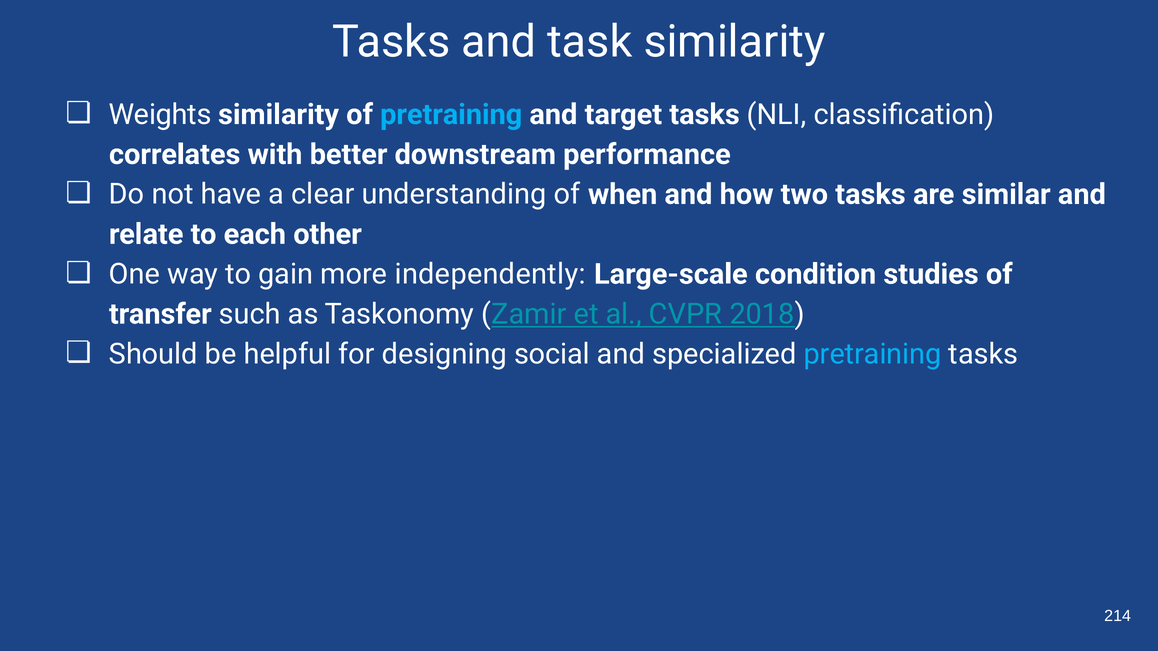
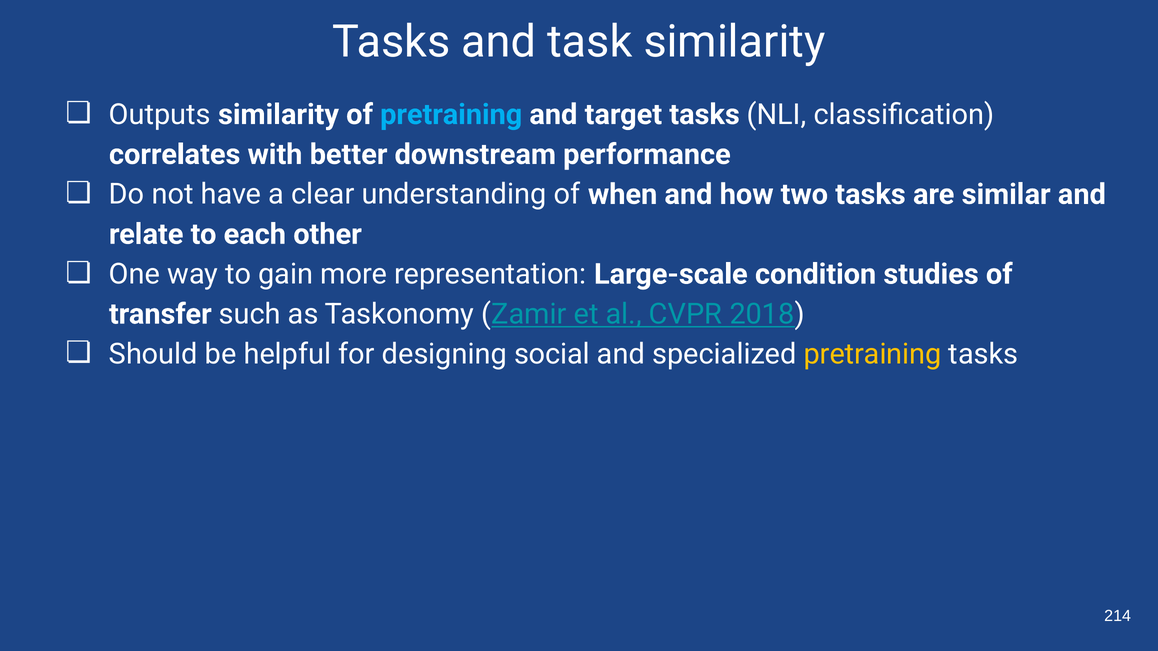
Weights: Weights -> Outputs
independently: independently -> representation
pretraining at (873, 354) colour: light blue -> yellow
